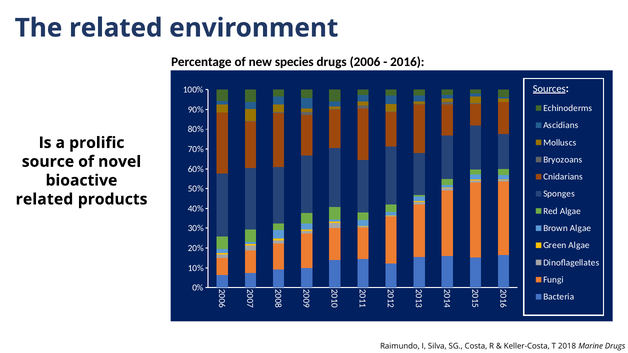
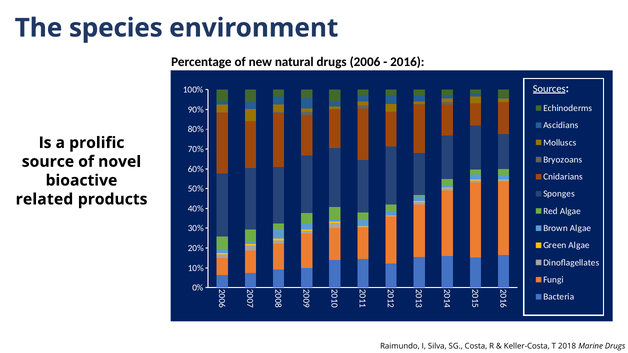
The related: related -> species
species: species -> natural
